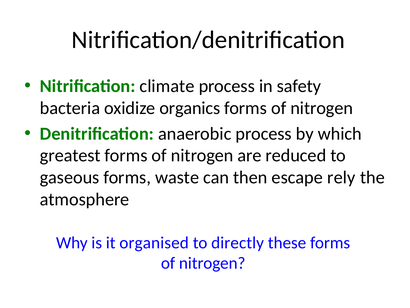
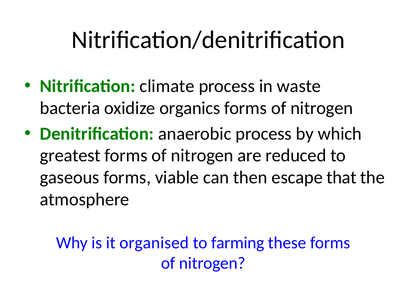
safety: safety -> waste
waste: waste -> viable
rely: rely -> that
directly: directly -> farming
